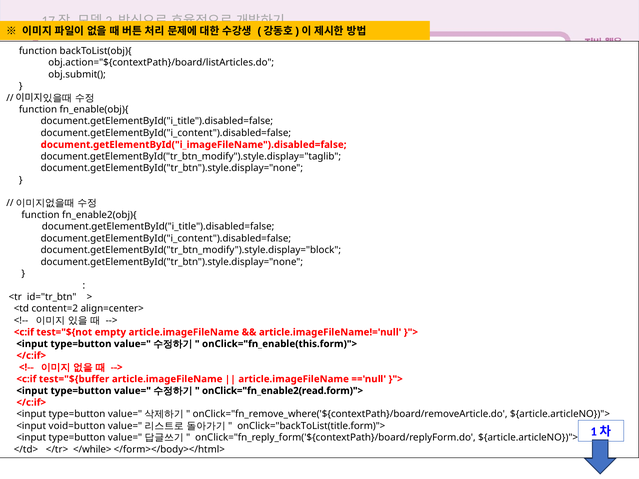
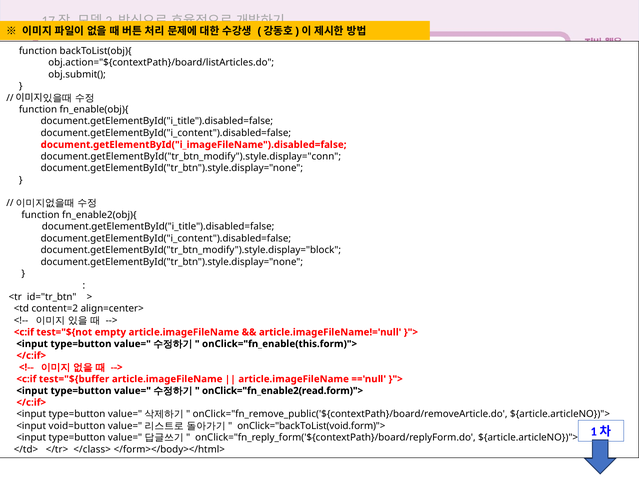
document.getElementById("tr_btn_modify").style.display="taglib: document.getElementById("tr_btn_modify").style.display="taglib -> document.getElementById("tr_btn_modify").style.display="conn
onClick="fn_remove_where('${contextPath}/board/removeArticle.do: onClick="fn_remove_where('${contextPath}/board/removeArticle.do -> onClick="fn_remove_public('${contextPath}/board/removeArticle.do
onClick="backToList(title.form)">: onClick="backToList(title.form)"> -> onClick="backToList(void.form)">
</while>: </while> -> </class>
